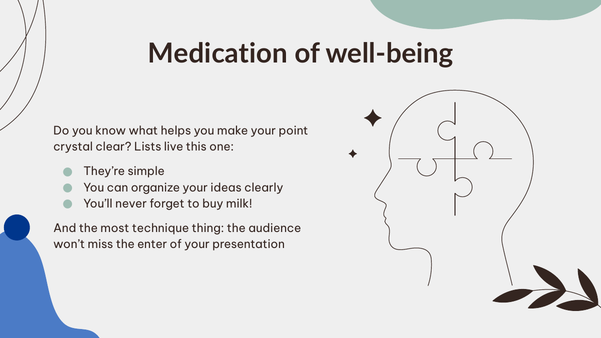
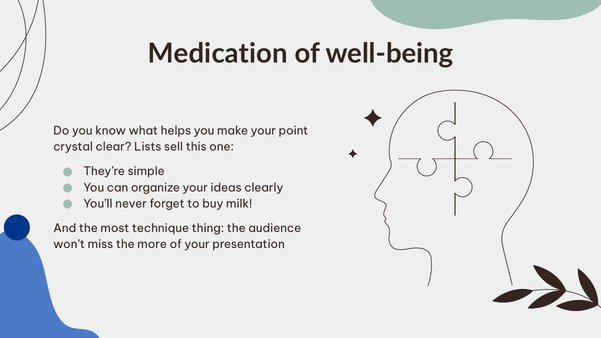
live: live -> sell
enter: enter -> more
